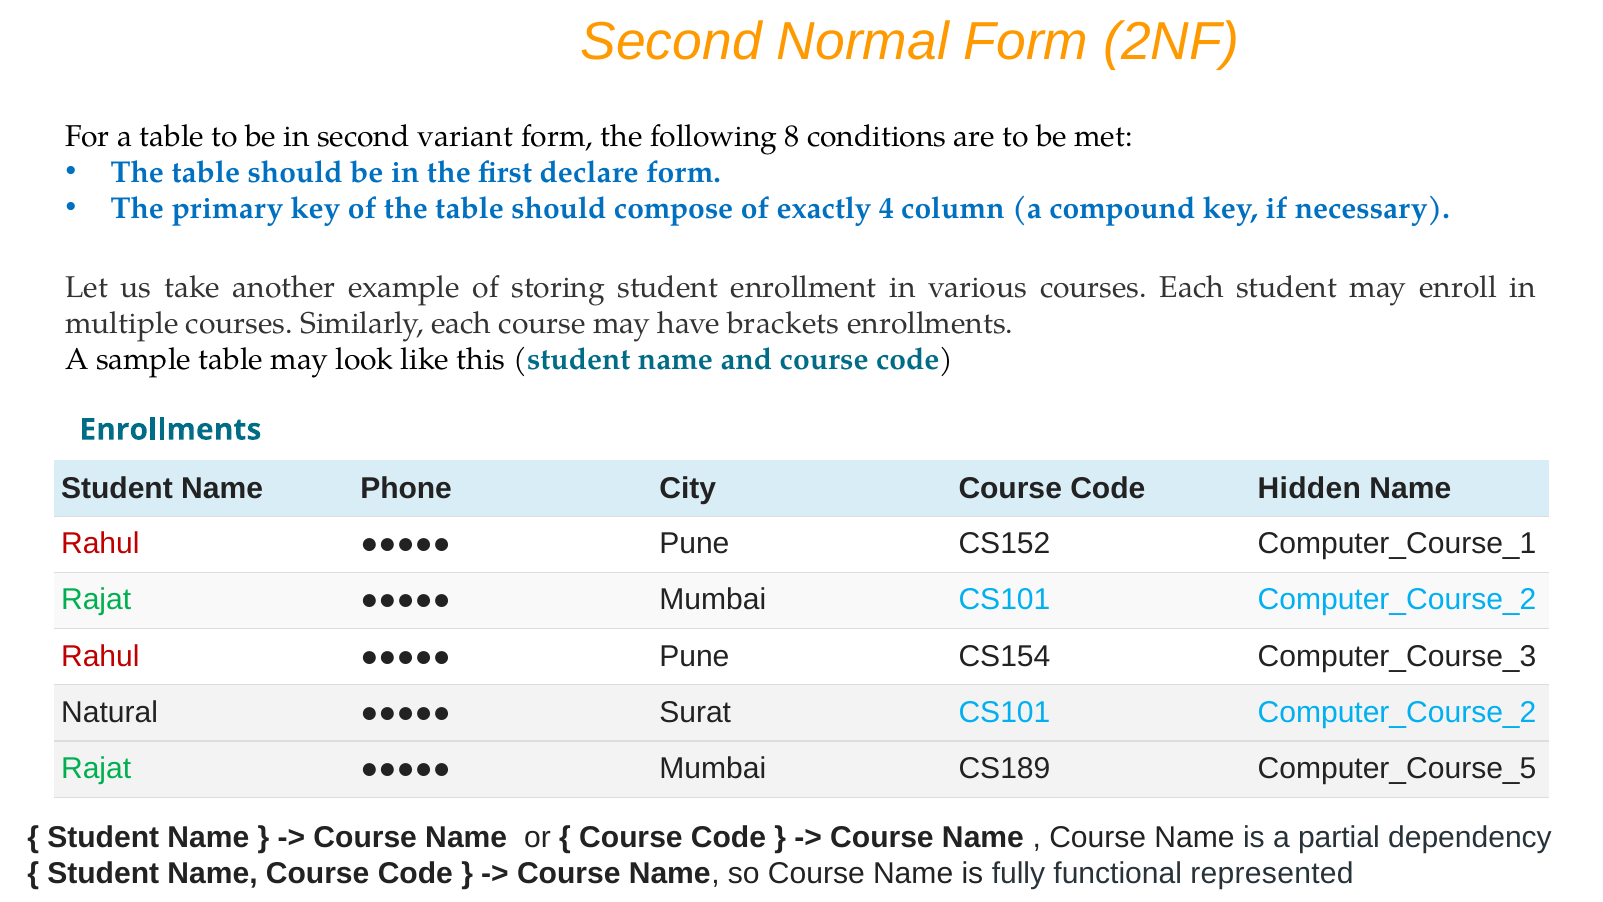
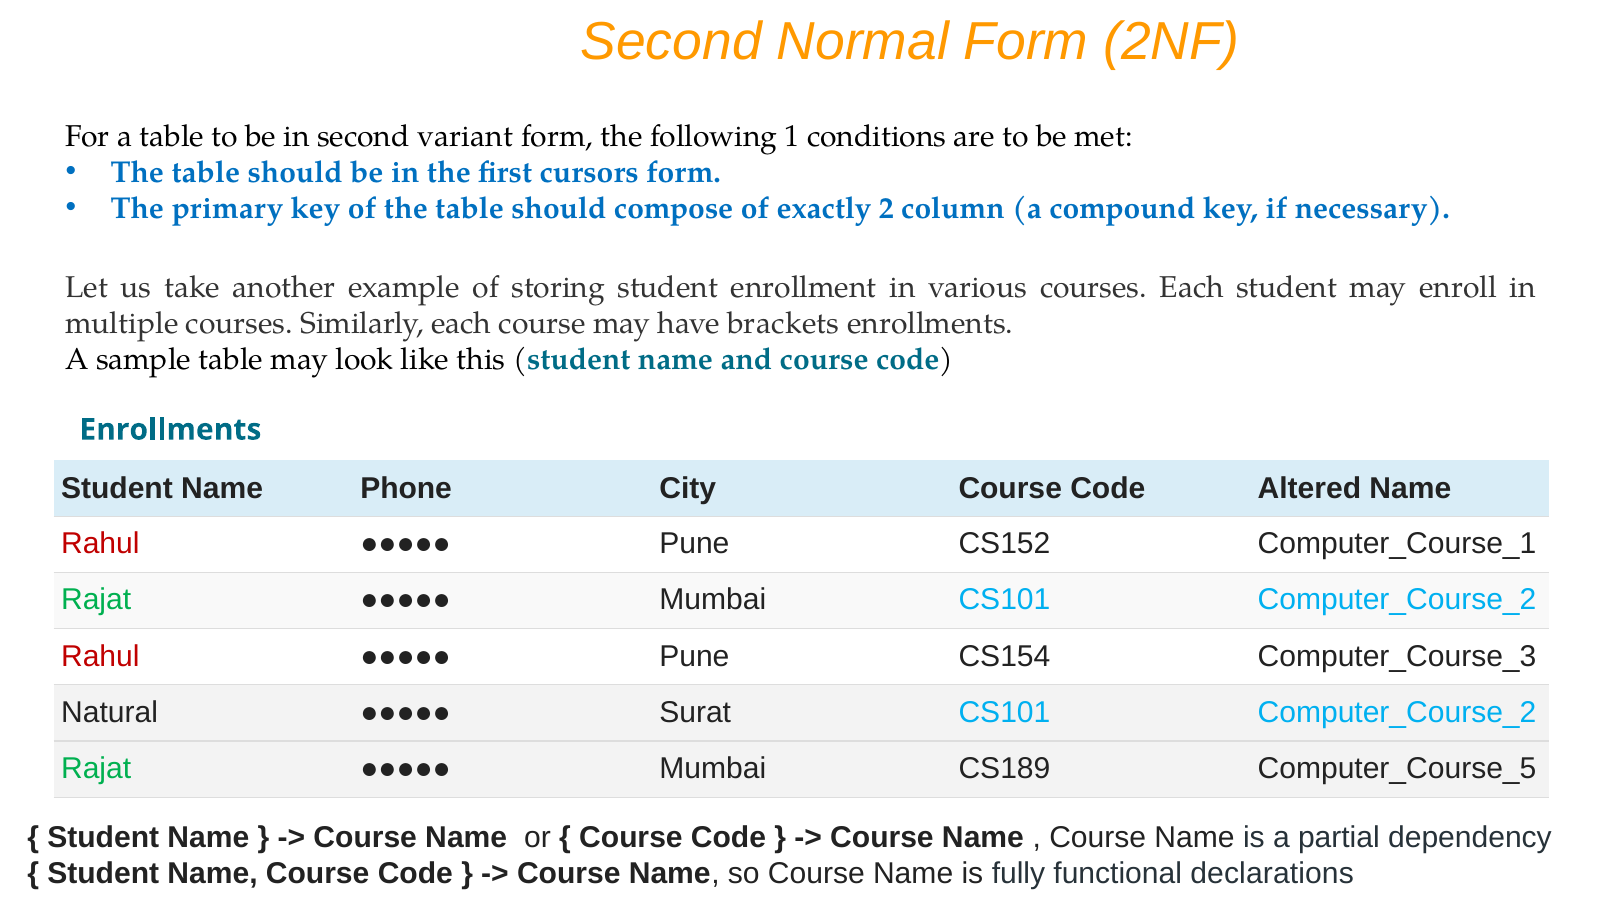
8: 8 -> 1
declare: declare -> cursors
4: 4 -> 2
Hidden: Hidden -> Altered
represented: represented -> declarations
